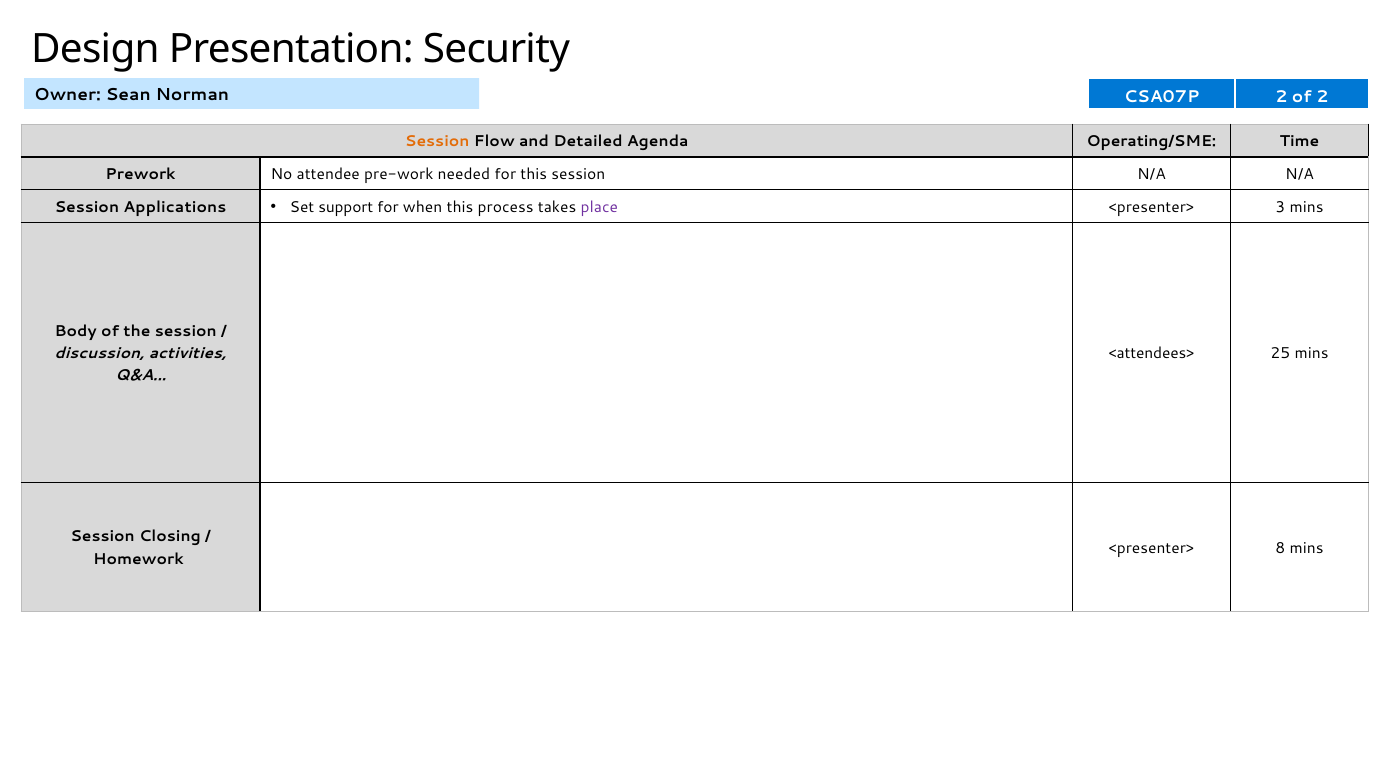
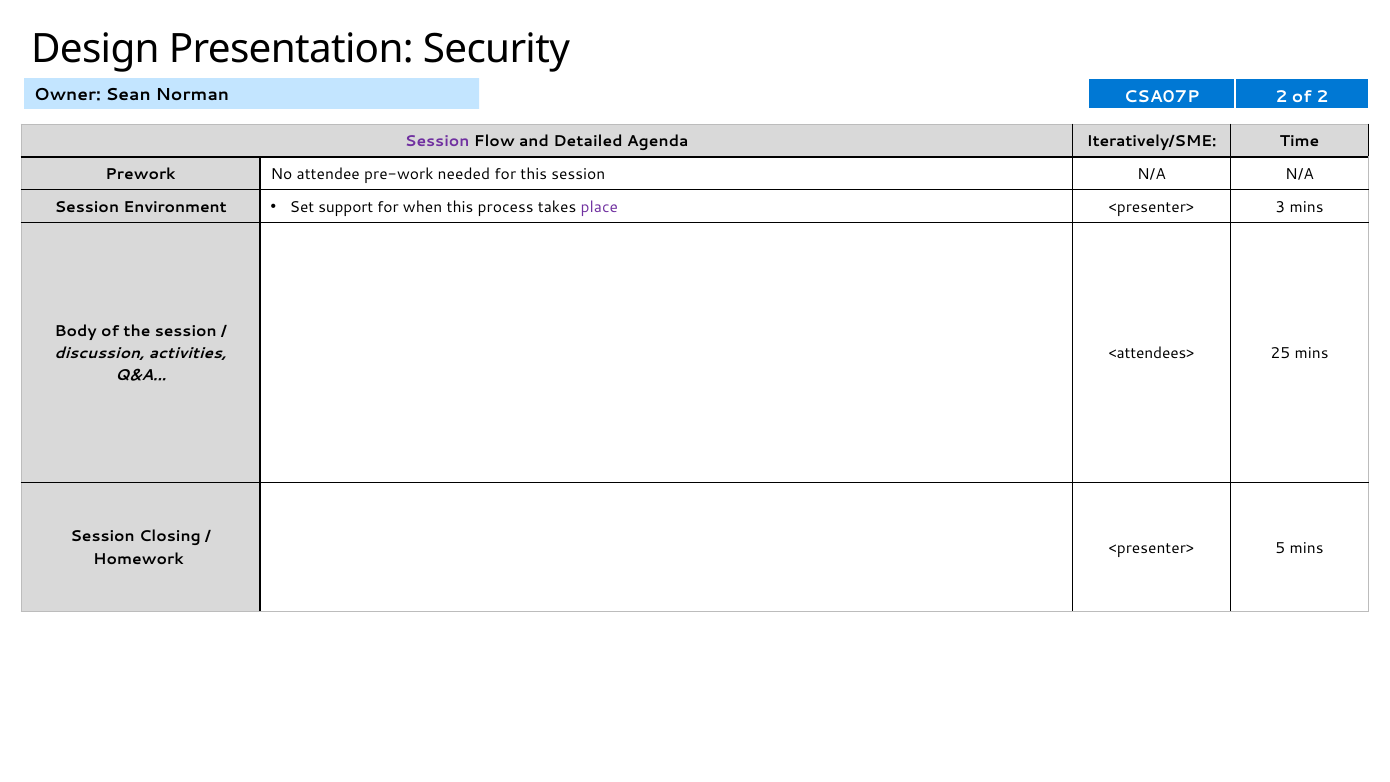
Session at (437, 142) colour: orange -> purple
Operating/SME: Operating/SME -> Iteratively/SME
Applications: Applications -> Environment
8: 8 -> 5
